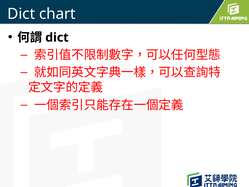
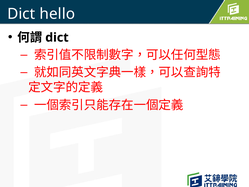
chart: chart -> hello
